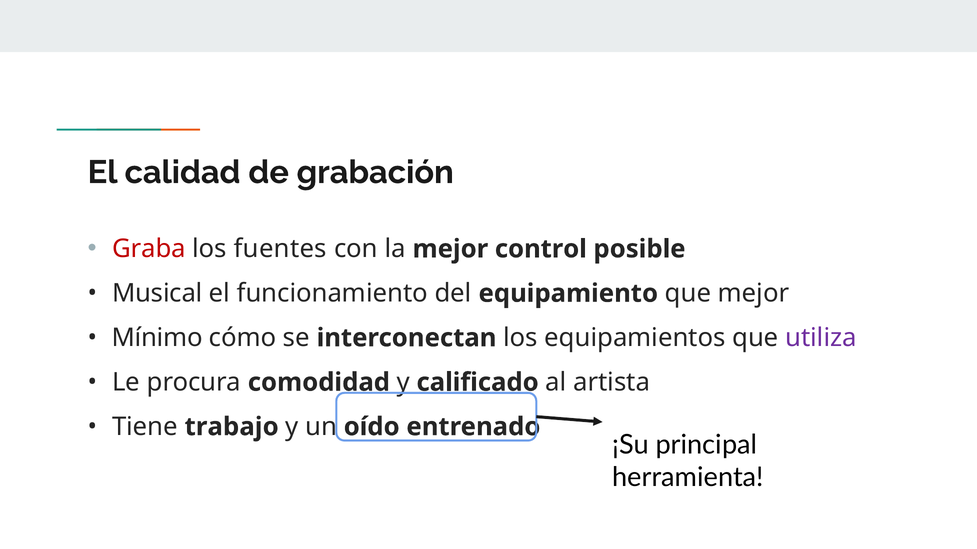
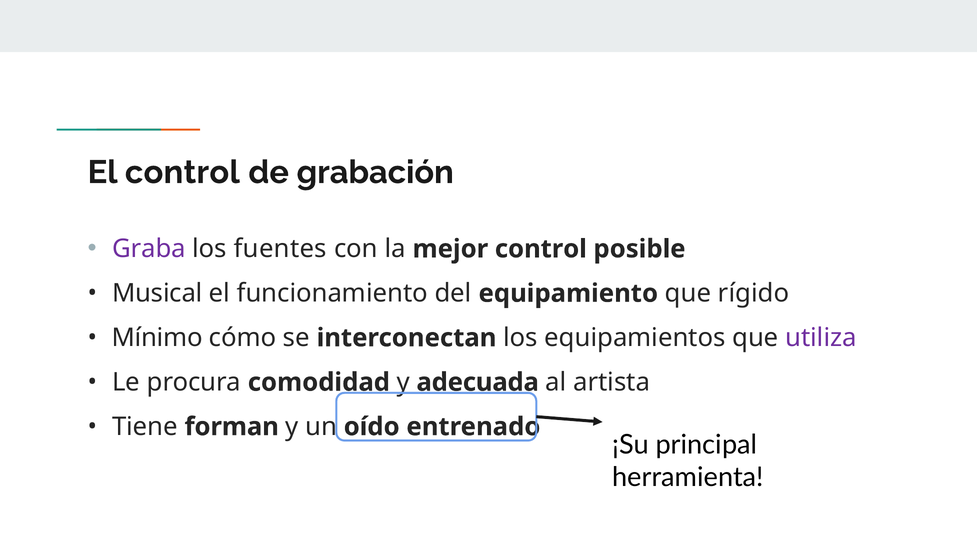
El calidad: calidad -> control
Graba colour: red -> purple
que mejor: mejor -> rígido
calificado: calificado -> adecuada
trabajo: trabajo -> forman
